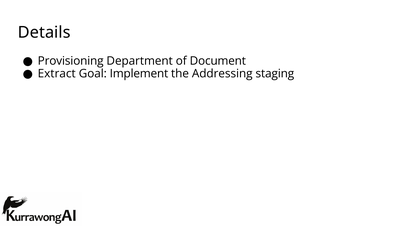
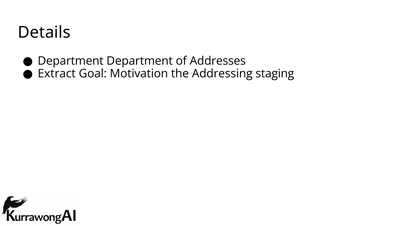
Provisioning at (71, 61): Provisioning -> Department
Document: Document -> Addresses
Implement: Implement -> Motivation
